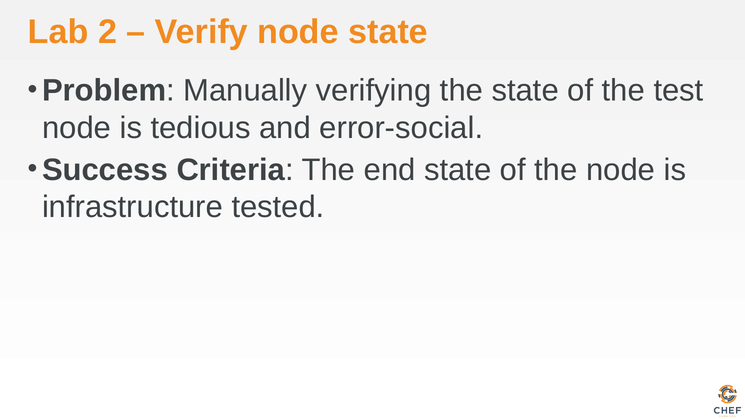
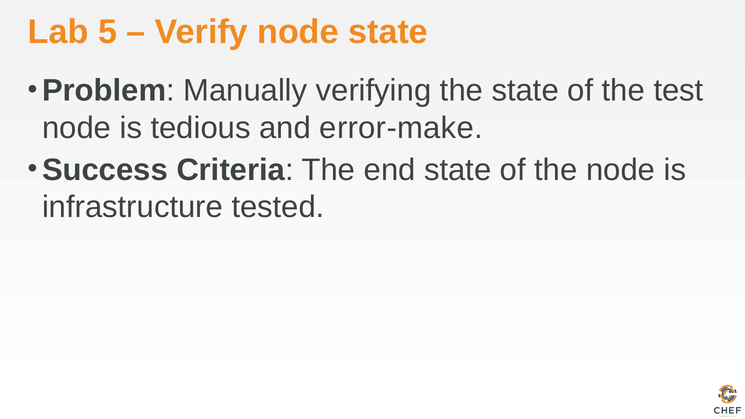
2: 2 -> 5
error-social: error-social -> error-make
